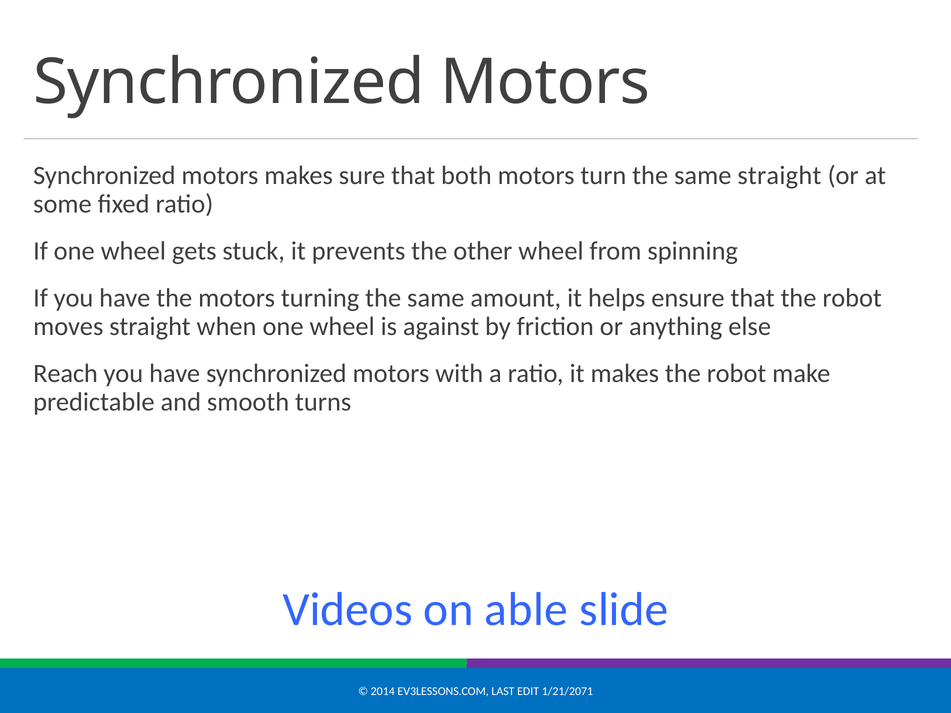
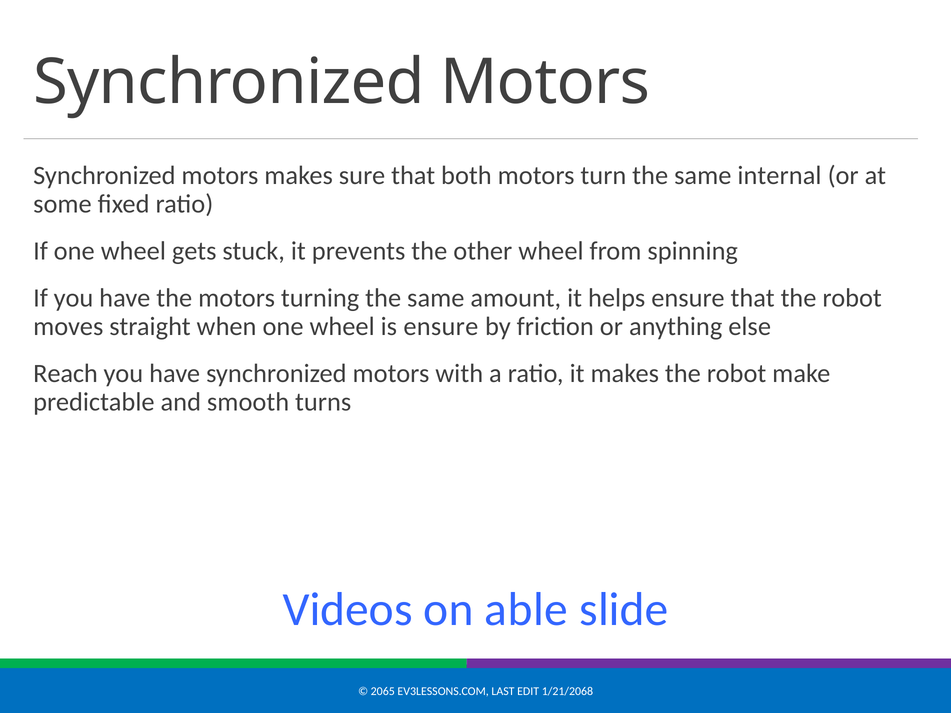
same straight: straight -> internal
is against: against -> ensure
2014: 2014 -> 2065
1/21/2071: 1/21/2071 -> 1/21/2068
